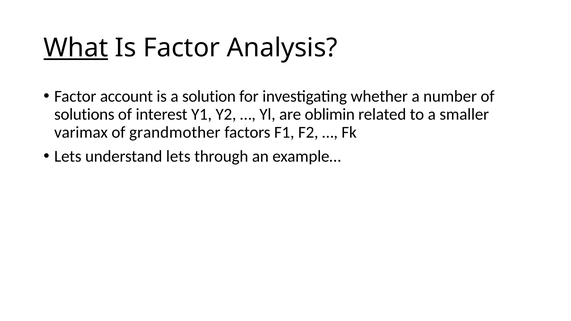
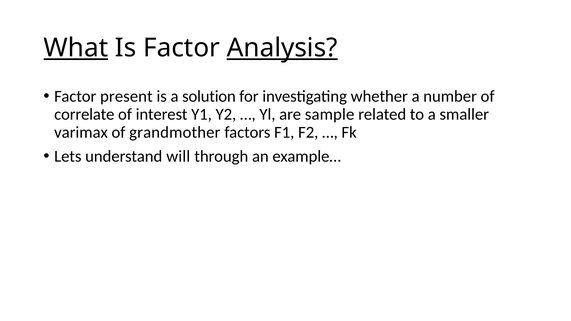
Analysis underline: none -> present
account: account -> present
solutions: solutions -> correlate
oblimin: oblimin -> sample
understand lets: lets -> will
